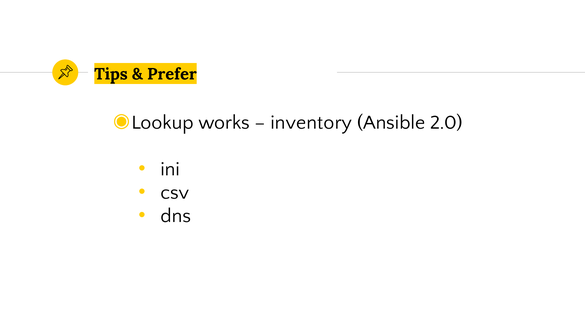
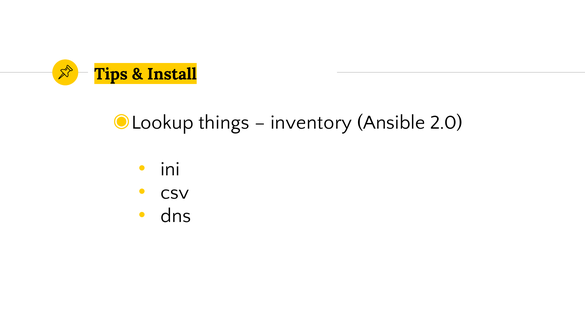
Prefer: Prefer -> Install
works: works -> things
